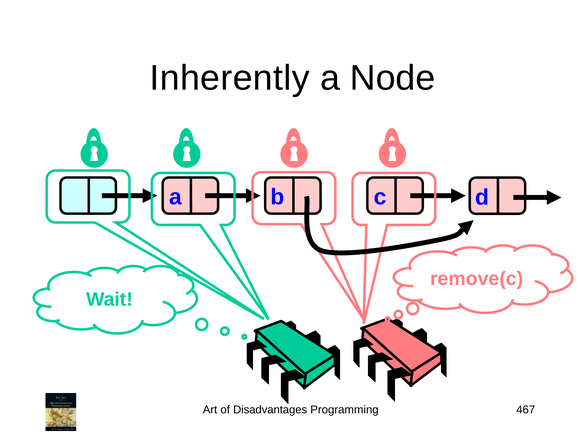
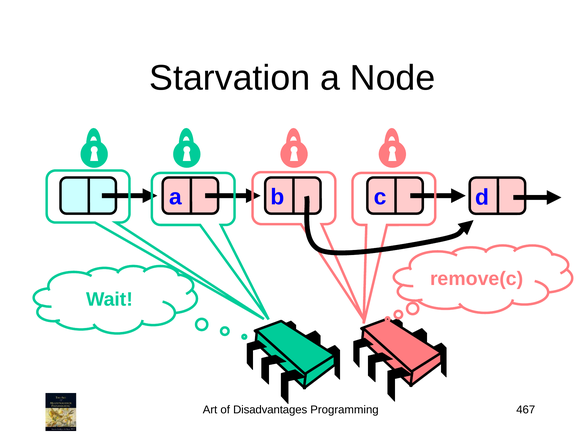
Inherently: Inherently -> Starvation
